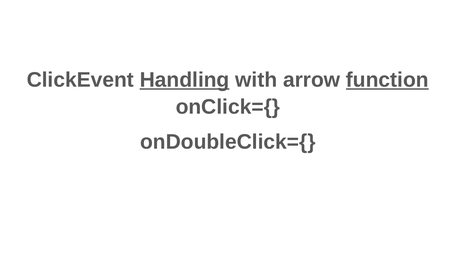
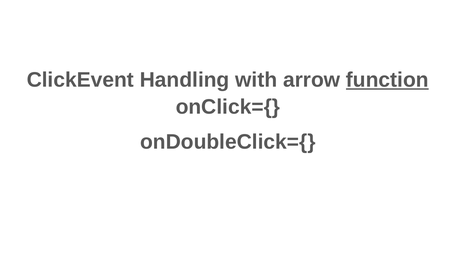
Handling underline: present -> none
